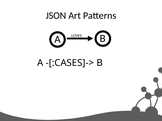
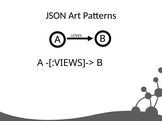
-[:CASES]->: -[:CASES]-> -> -[:VIEWS]->
